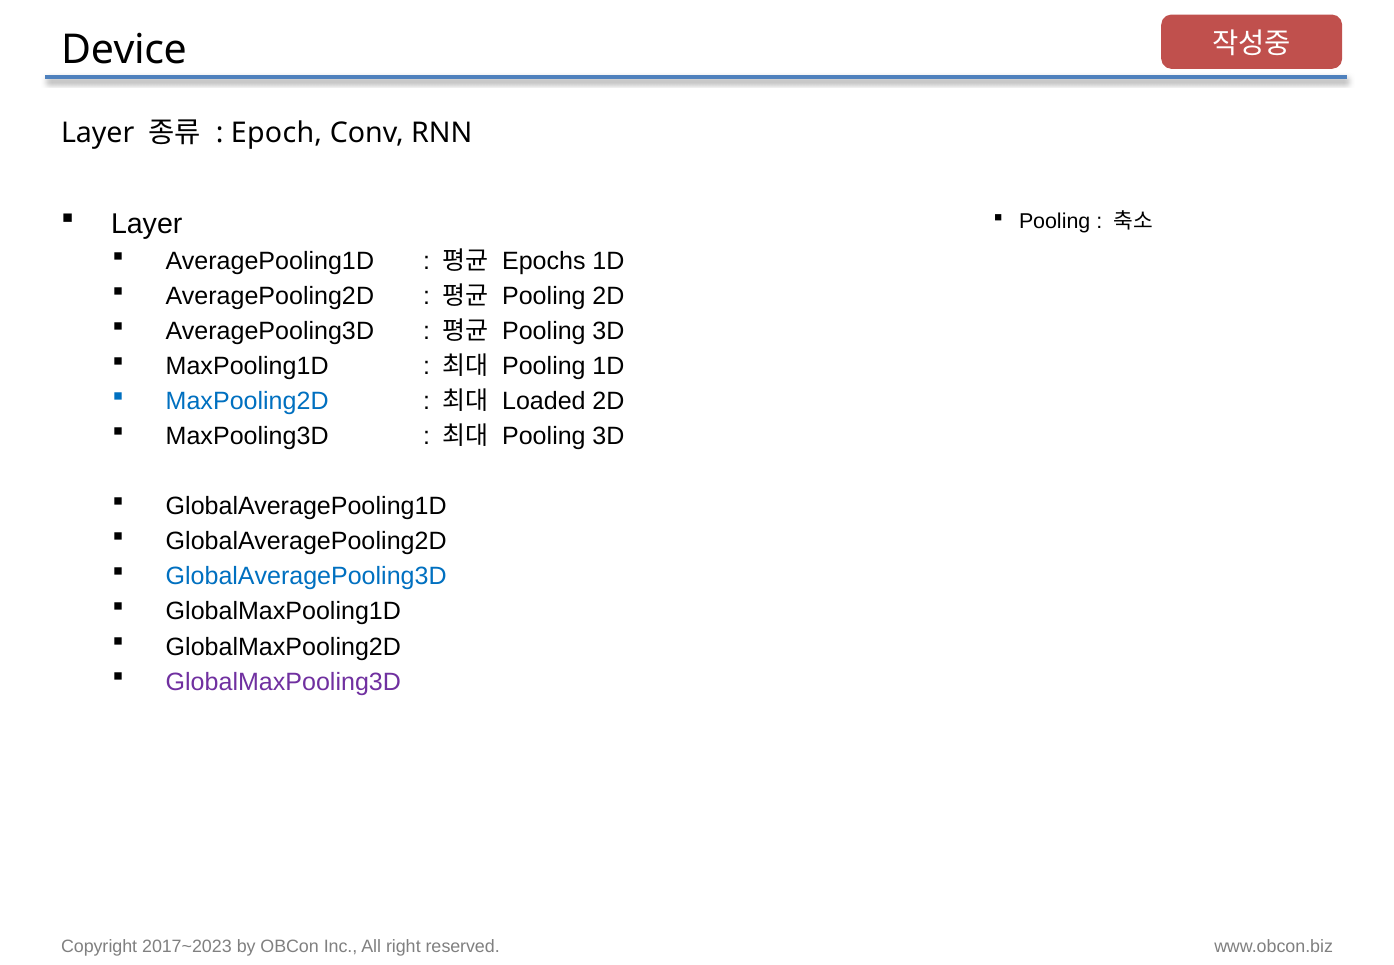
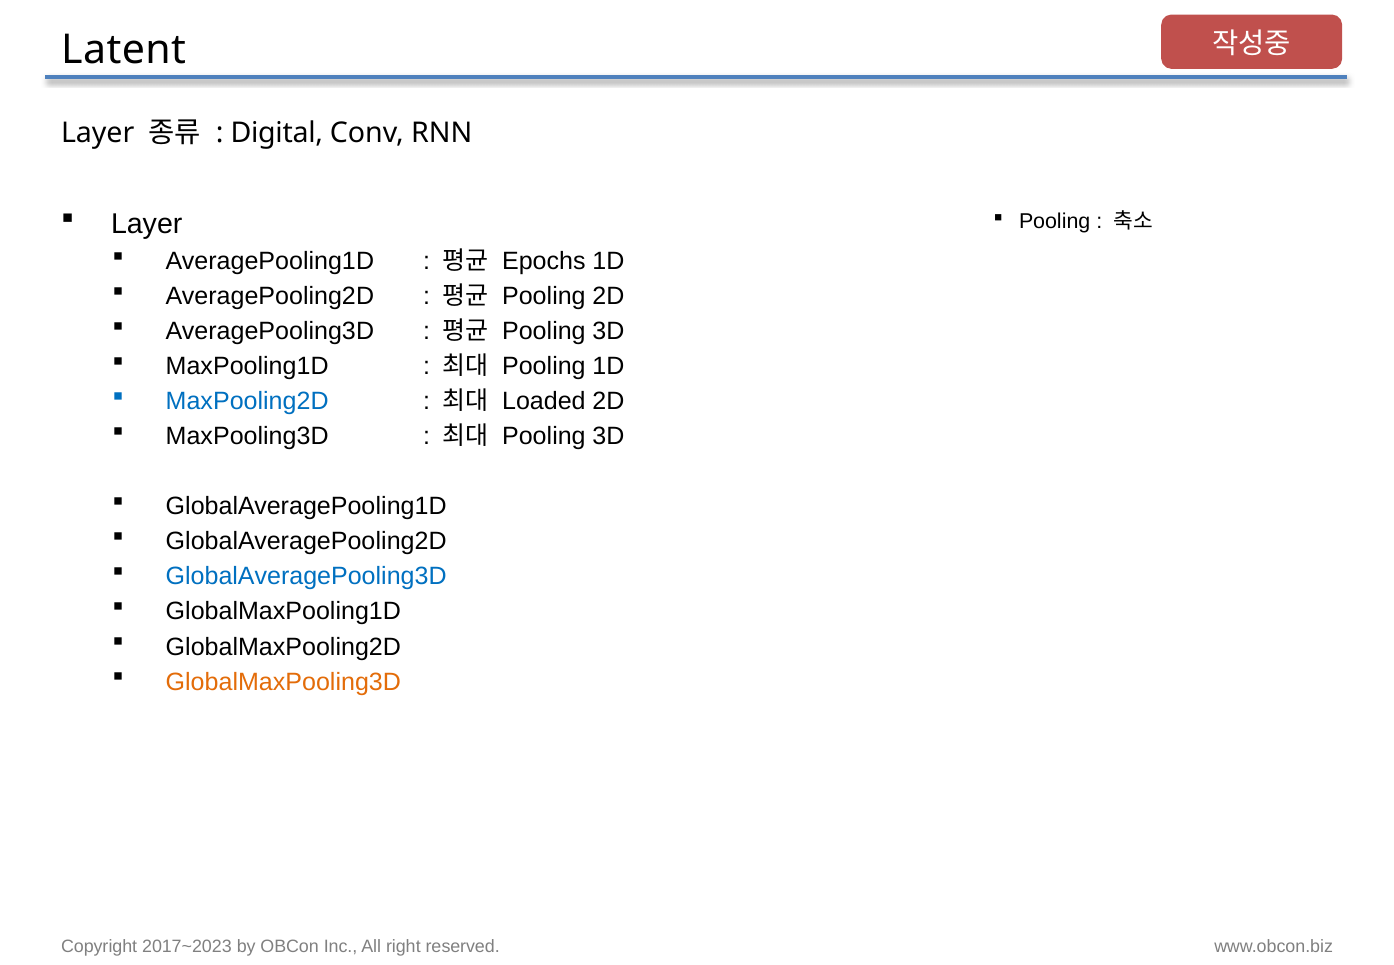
Device: Device -> Latent
Epoch: Epoch -> Digital
GlobalMaxPooling3D colour: purple -> orange
